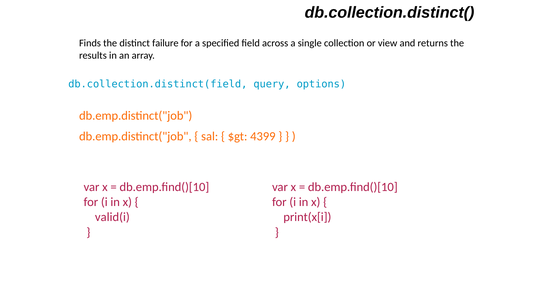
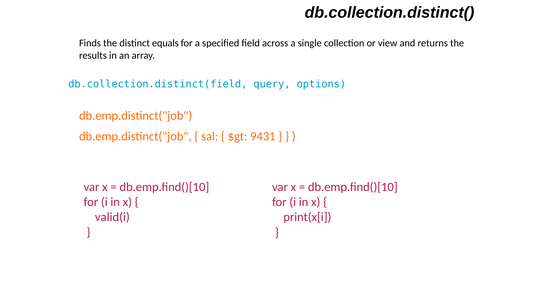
failure: failure -> equals
4399: 4399 -> 9431
